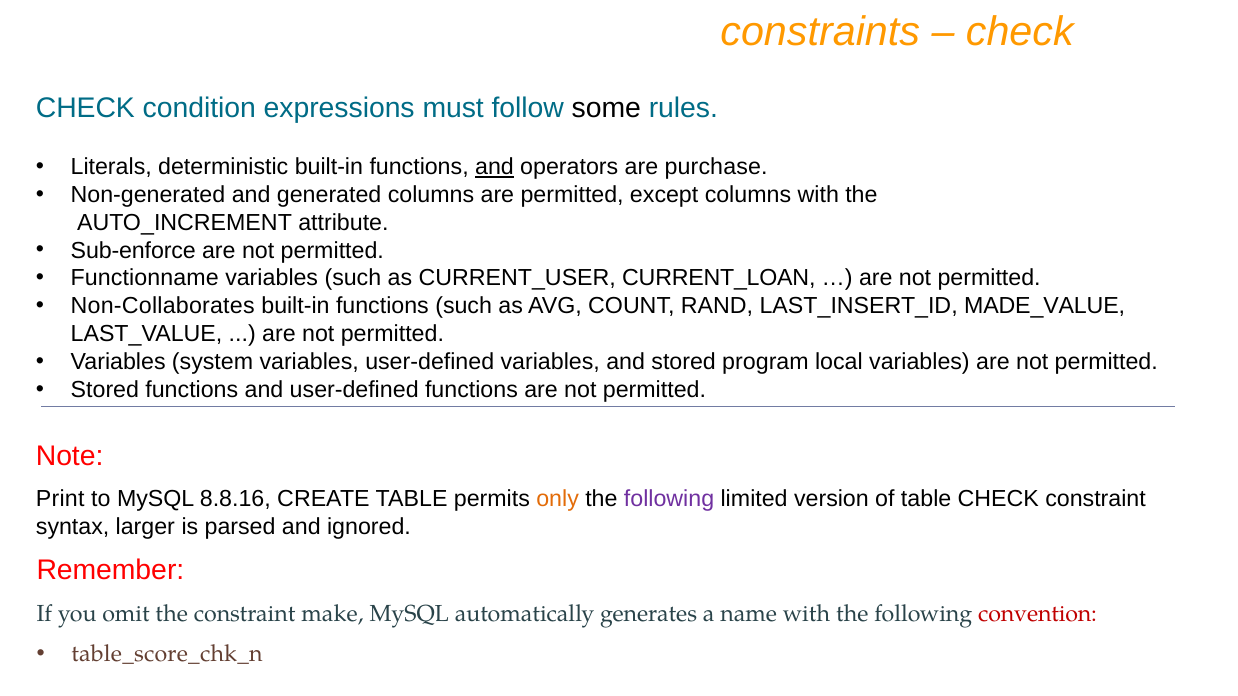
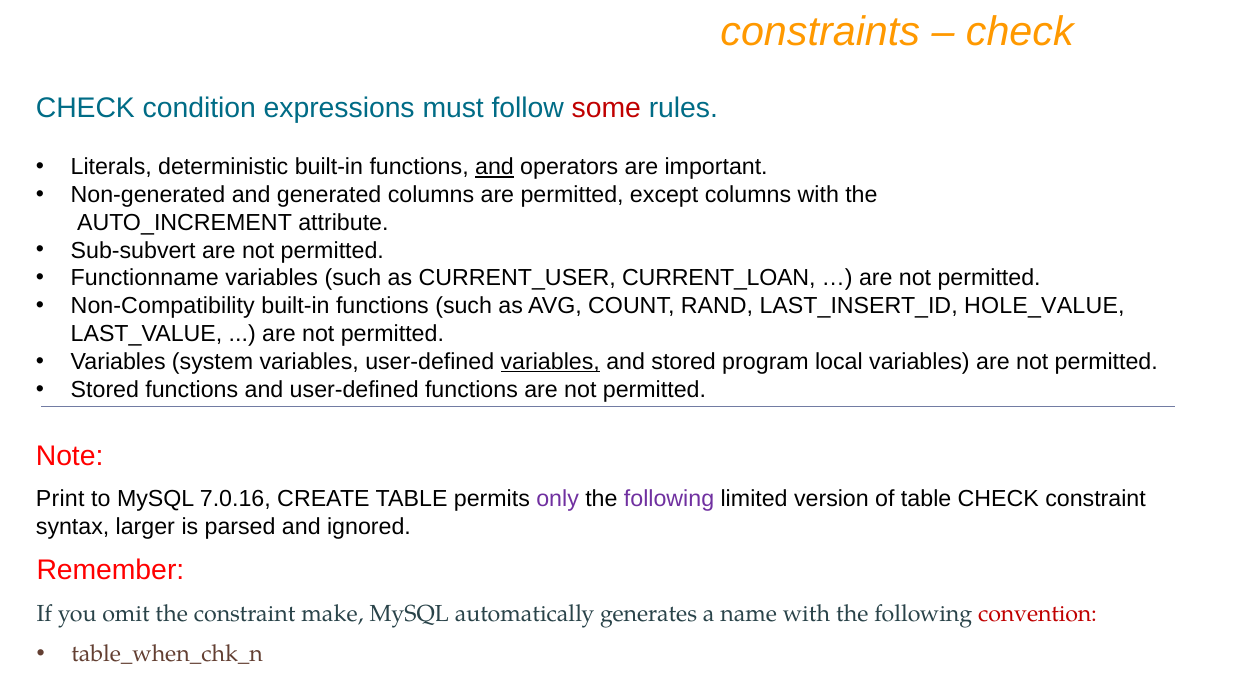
some colour: black -> red
purchase: purchase -> important
Sub-enforce: Sub-enforce -> Sub-subvert
Non-Collaborates: Non-Collaborates -> Non-Compatibility
MADE_VALUE: MADE_VALUE -> HOLE_VALUE
variables at (550, 362) underline: none -> present
8.8.16: 8.8.16 -> 7.0.16
only colour: orange -> purple
table_score_chk_n: table_score_chk_n -> table_when_chk_n
